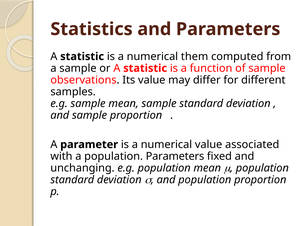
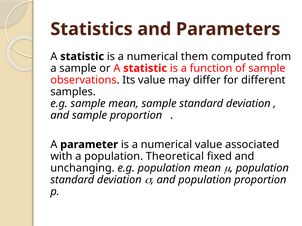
population Parameters: Parameters -> Theoretical
